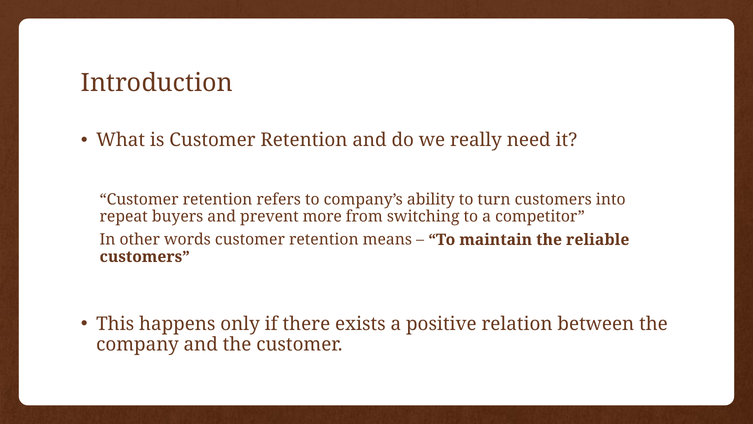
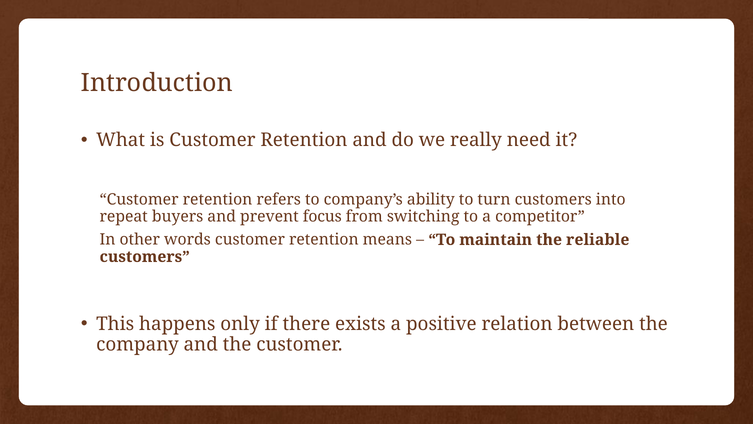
more: more -> focus
